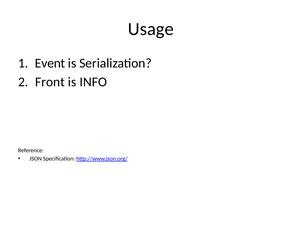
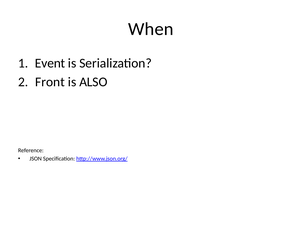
Usage: Usage -> When
INFO: INFO -> ALSO
